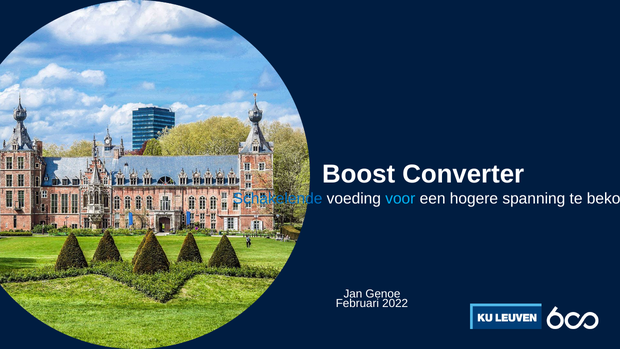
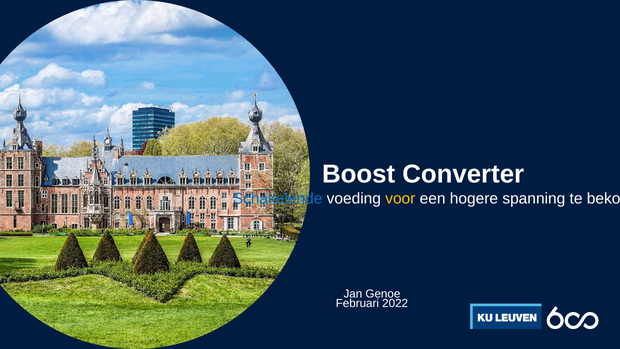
voor colour: light blue -> yellow
